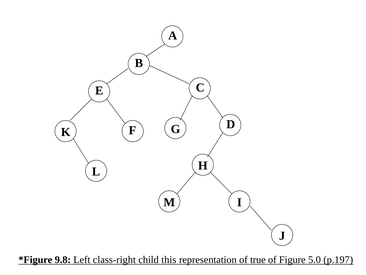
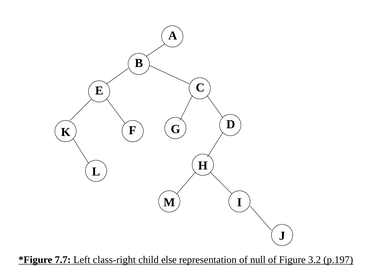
9.8: 9.8 -> 7.7
this: this -> else
true: true -> null
5.0: 5.0 -> 3.2
